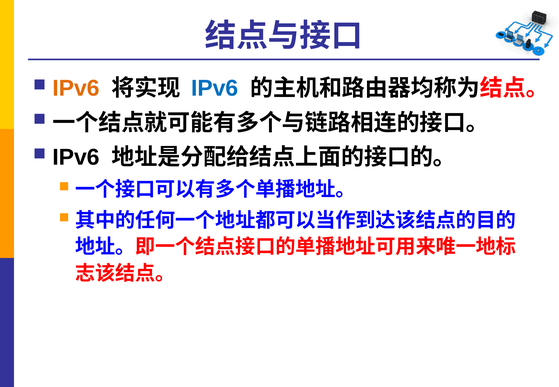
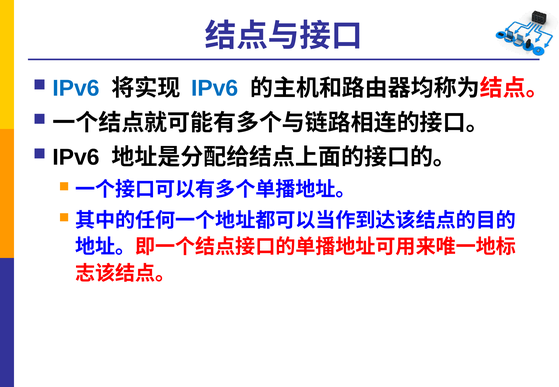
IPv6 at (76, 88) colour: orange -> blue
